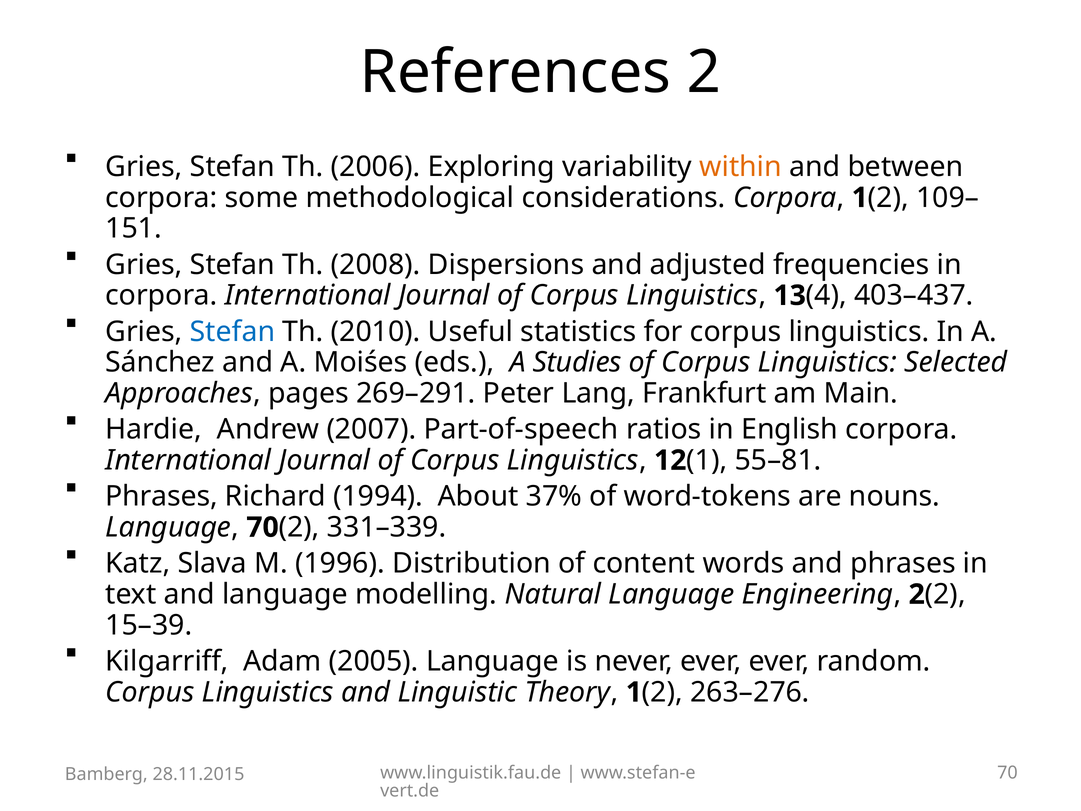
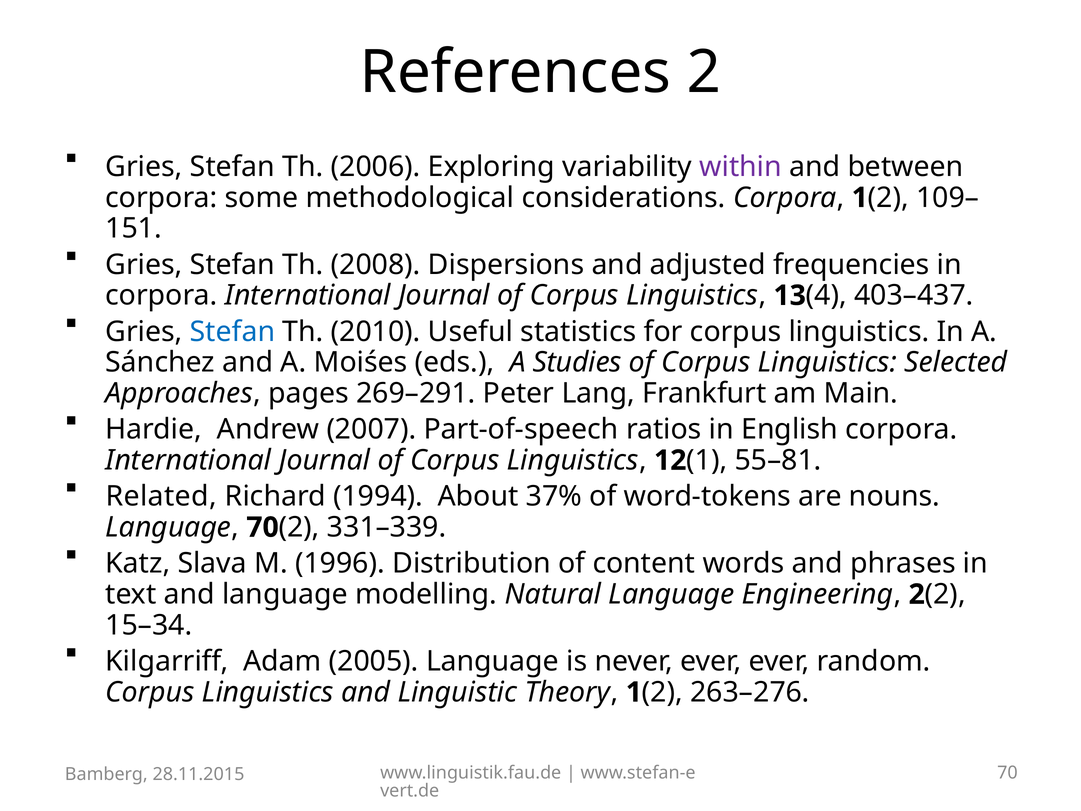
within colour: orange -> purple
Phrases at (162, 496): Phrases -> Related
15–39: 15–39 -> 15–34
